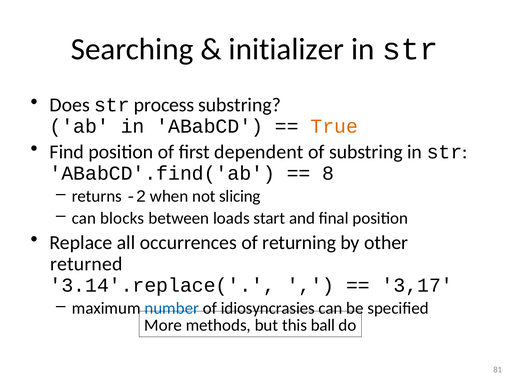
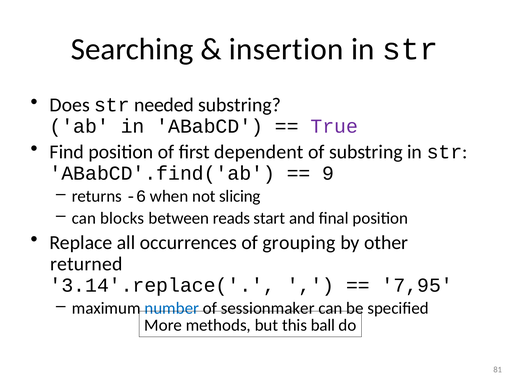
initializer: initializer -> insertion
process: process -> needed
True colour: orange -> purple
8: 8 -> 9
-2: -2 -> -6
loads: loads -> reads
returning: returning -> grouping
3,17: 3,17 -> 7,95
idiosyncrasies: idiosyncrasies -> sessionmaker
